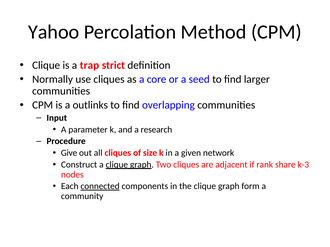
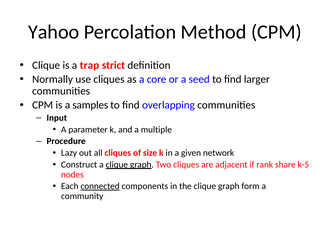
outlinks: outlinks -> samples
research: research -> multiple
Give: Give -> Lazy
k-3: k-3 -> k-5
